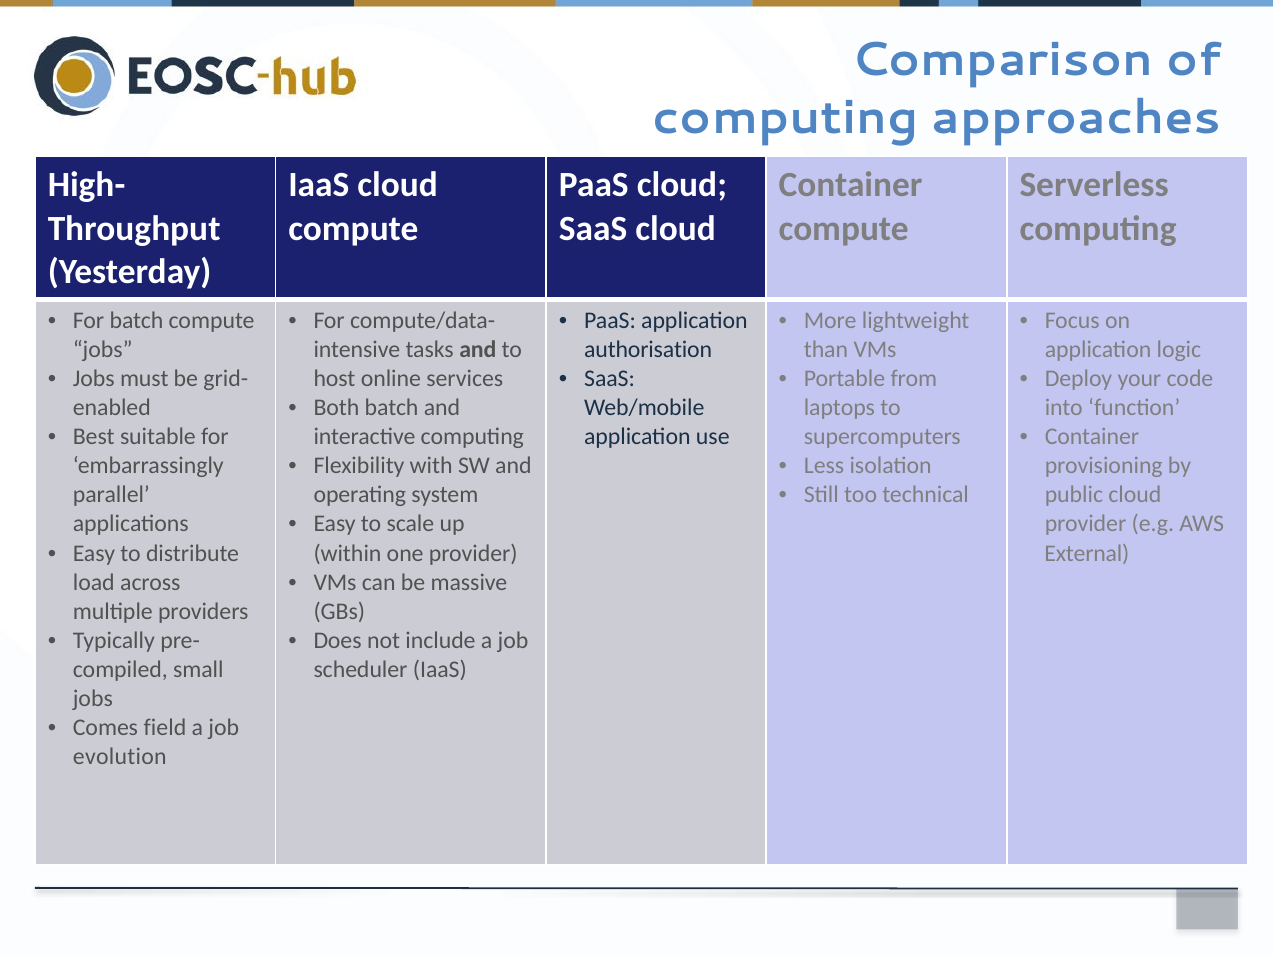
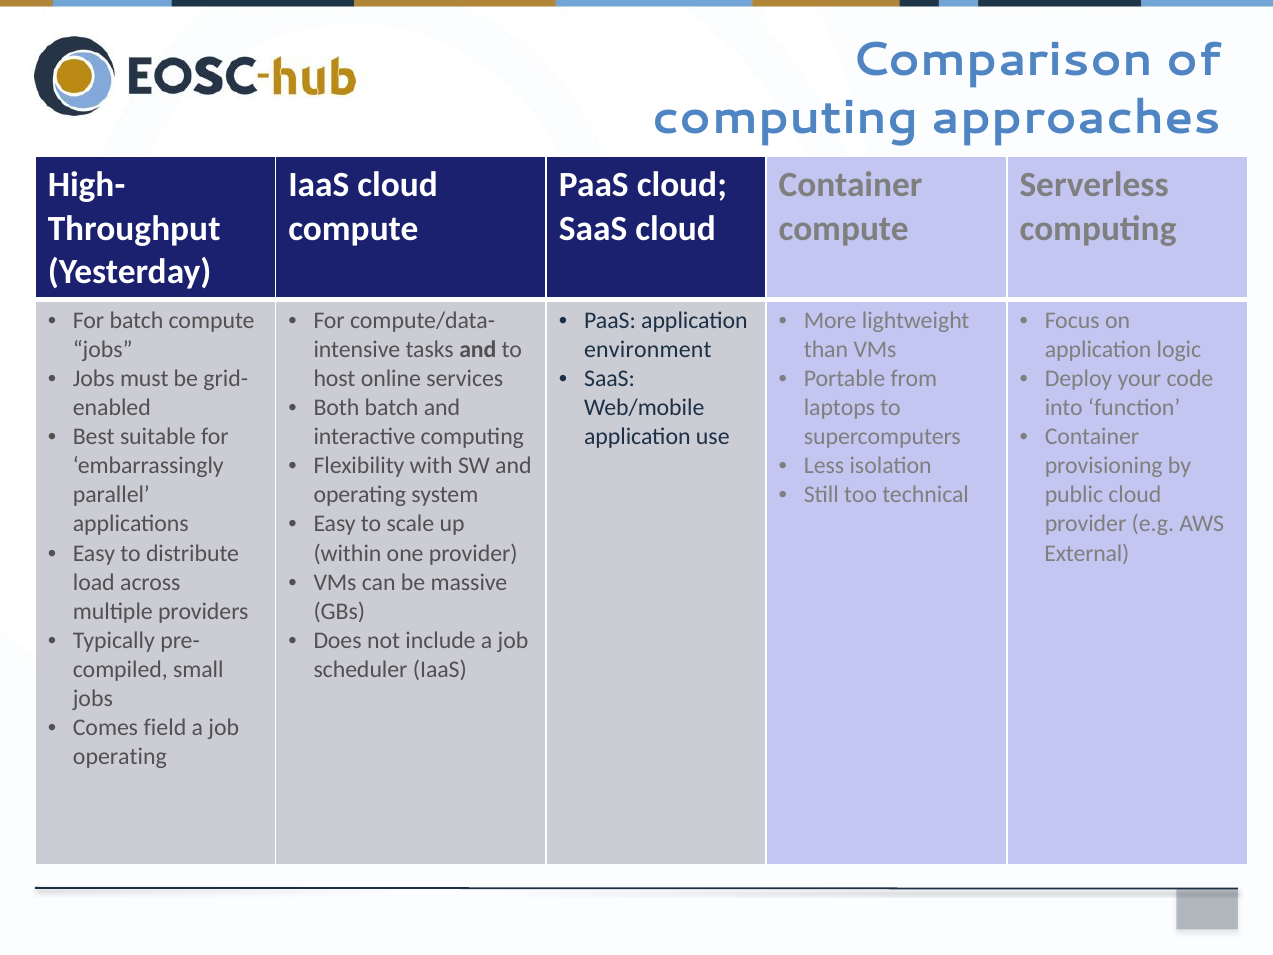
authorisation: authorisation -> environment
evolution at (120, 756): evolution -> operating
